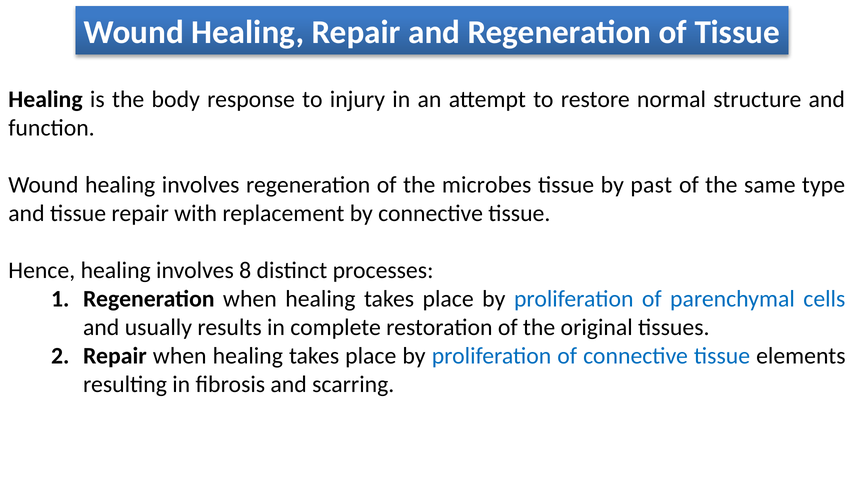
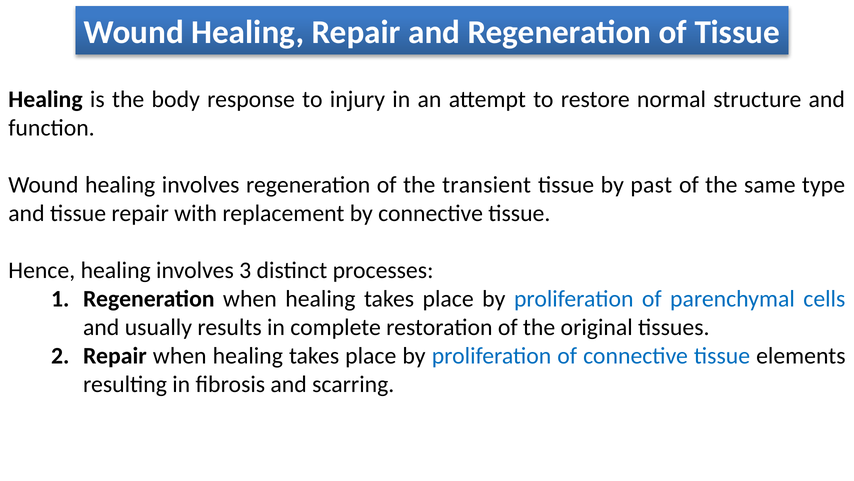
microbes: microbes -> transient
8: 8 -> 3
